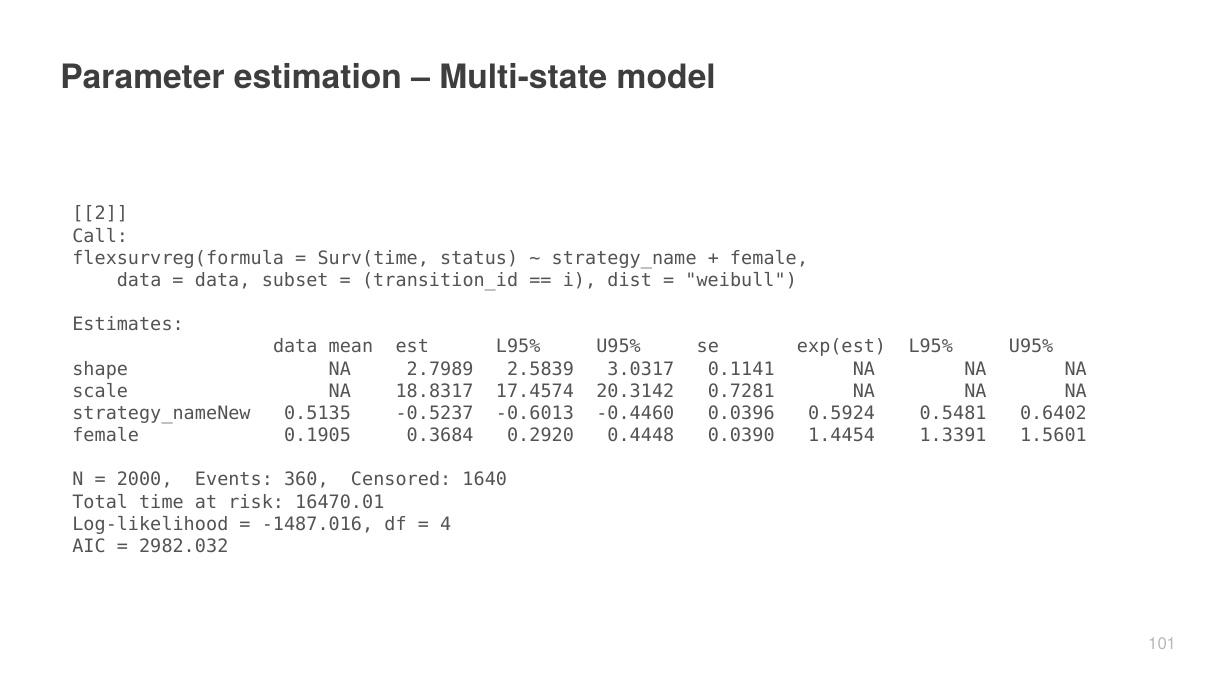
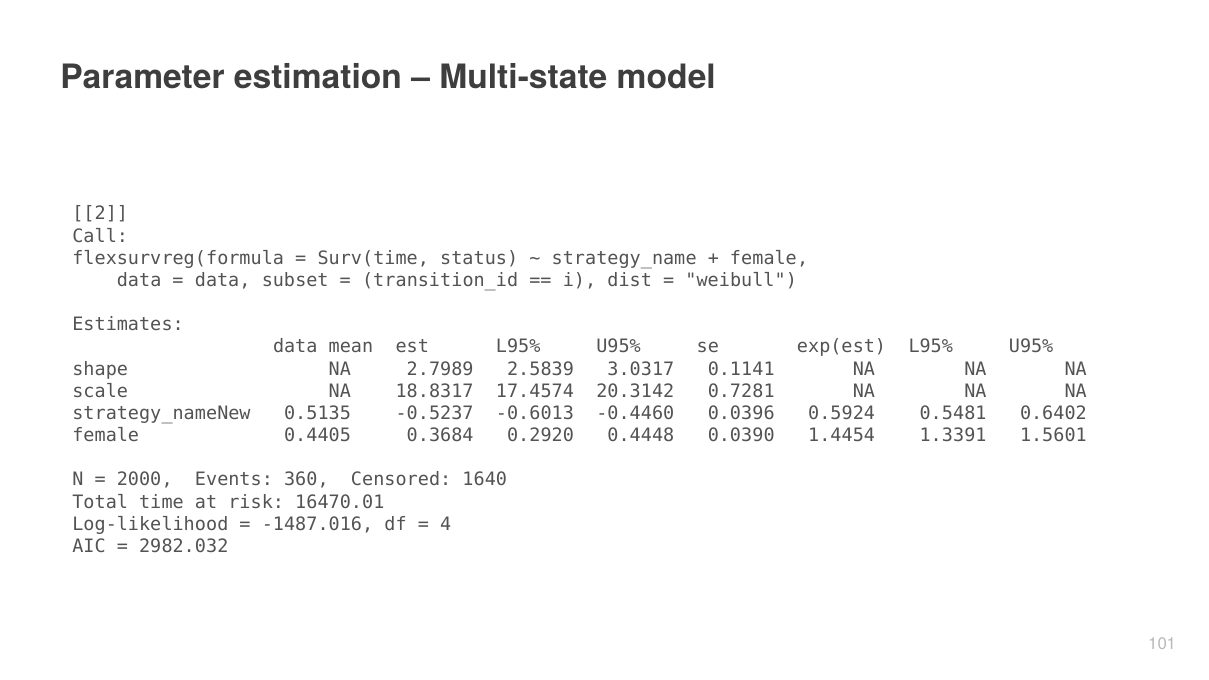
0.1905: 0.1905 -> 0.4405
